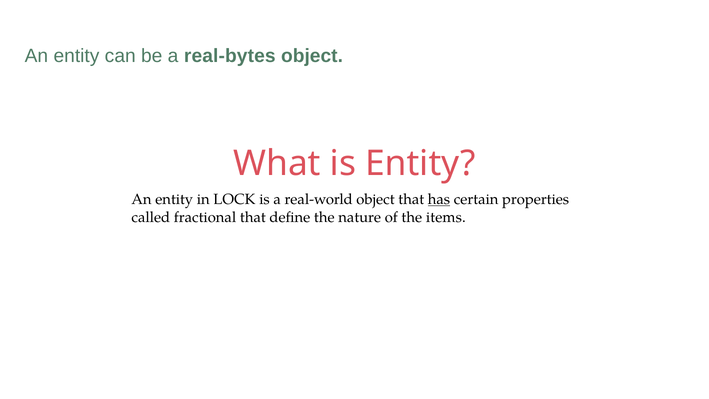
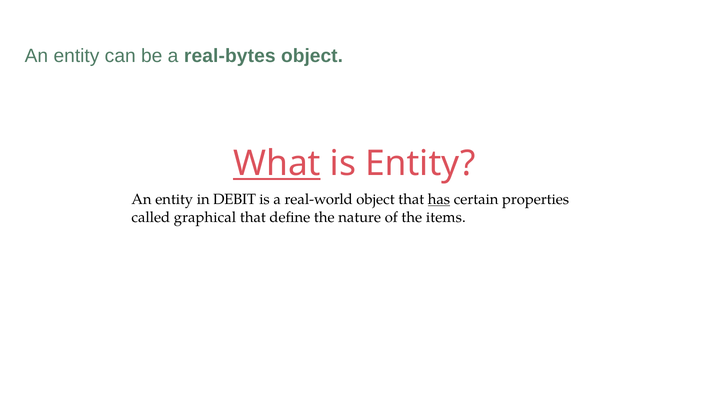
What underline: none -> present
LOCK: LOCK -> DEBIT
fractional: fractional -> graphical
